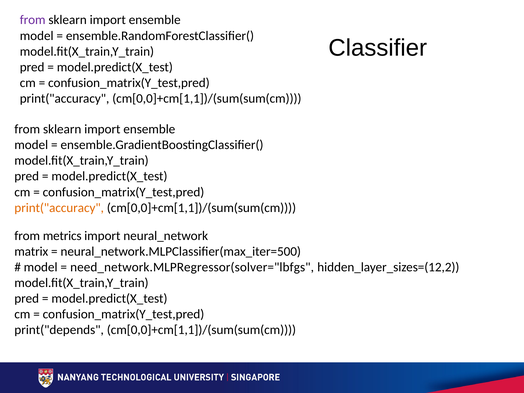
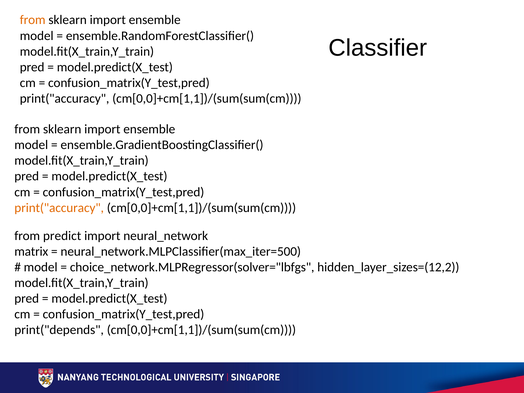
from at (33, 20) colour: purple -> orange
metrics: metrics -> predict
need_network.MLPRegressor(solver="lbfgs: need_network.MLPRegressor(solver="lbfgs -> choice_network.MLPRegressor(solver="lbfgs
